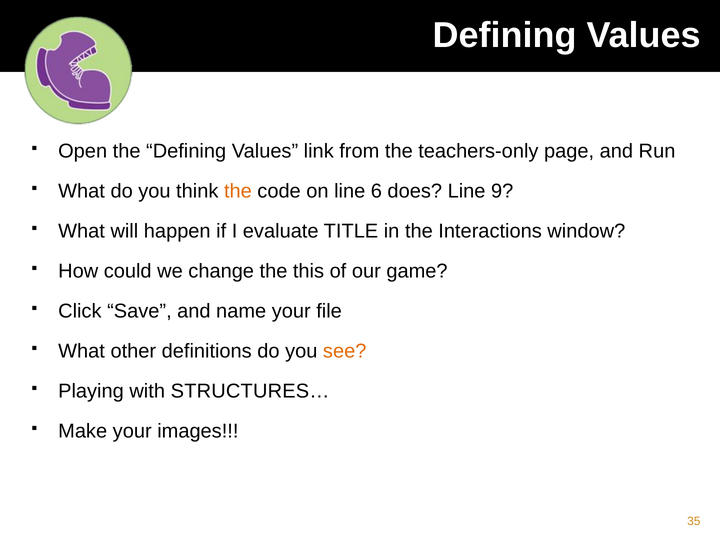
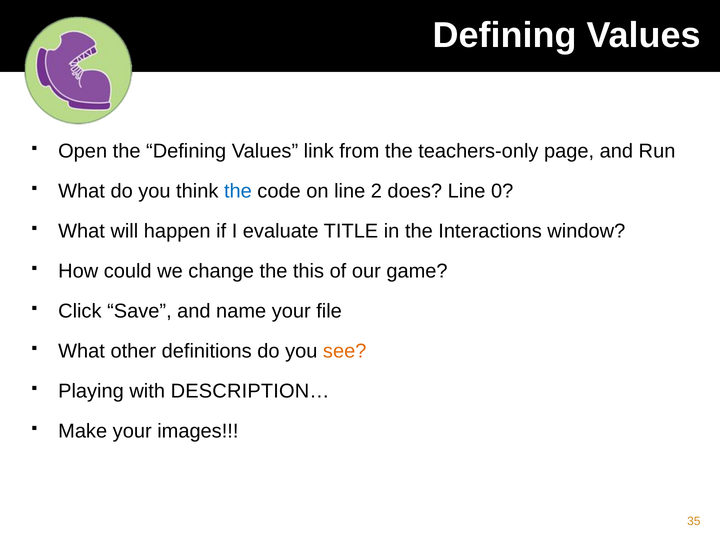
the at (238, 191) colour: orange -> blue
6: 6 -> 2
9: 9 -> 0
STRUCTURES…: STRUCTURES… -> DESCRIPTION…
